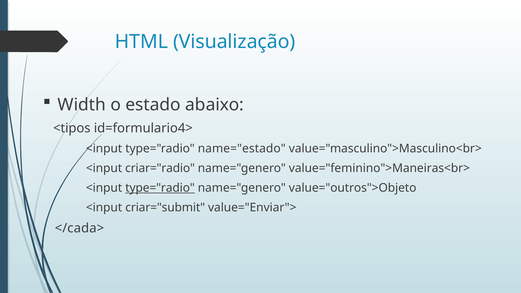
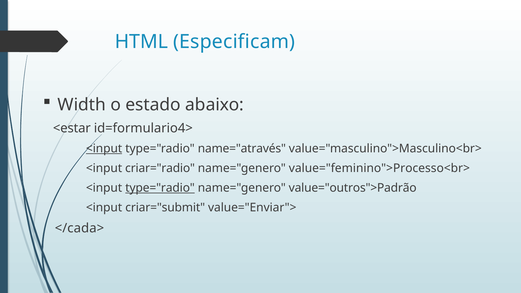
Visualização: Visualização -> Especificam
<tipos: <tipos -> <estar
<input at (104, 148) underline: none -> present
name="estado: name="estado -> name="através
value="feminino">Maneiras<br>: value="feminino">Maneiras<br> -> value="feminino">Processo<br>
value="outros">Objeto: value="outros">Objeto -> value="outros">Padrão
